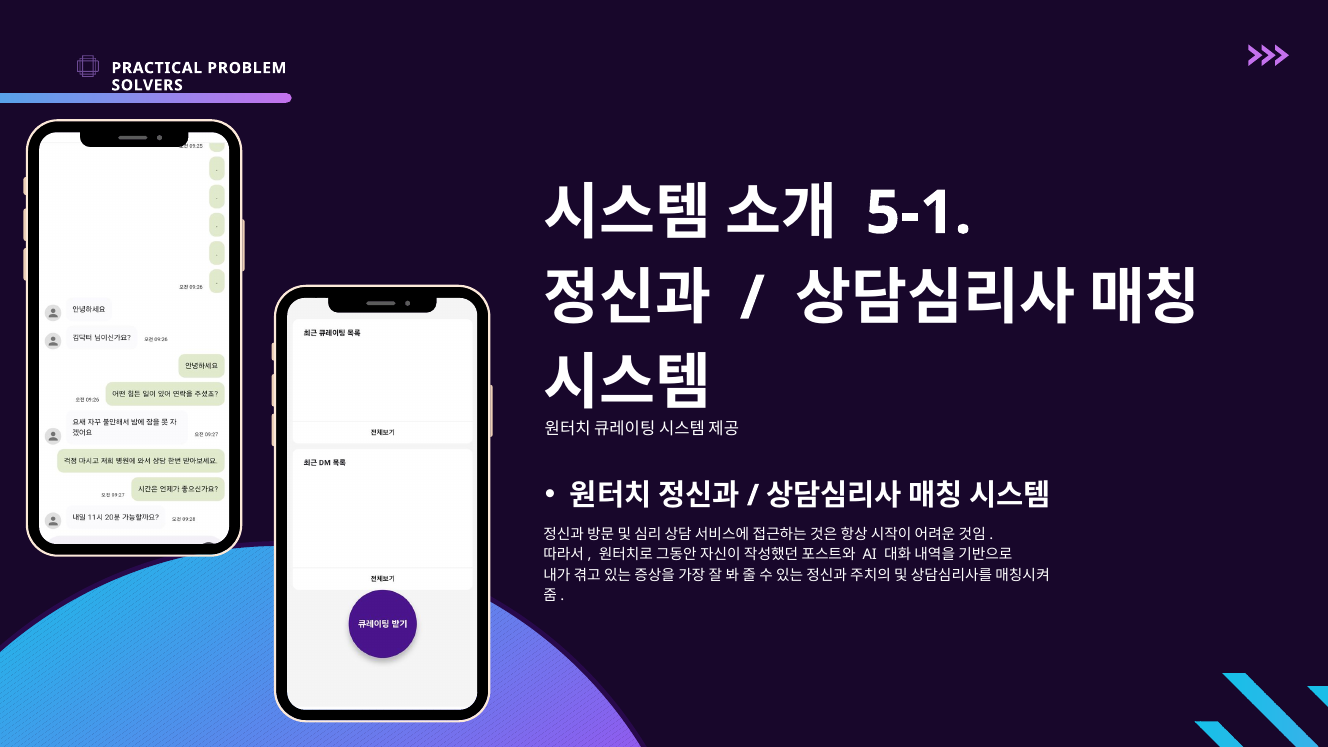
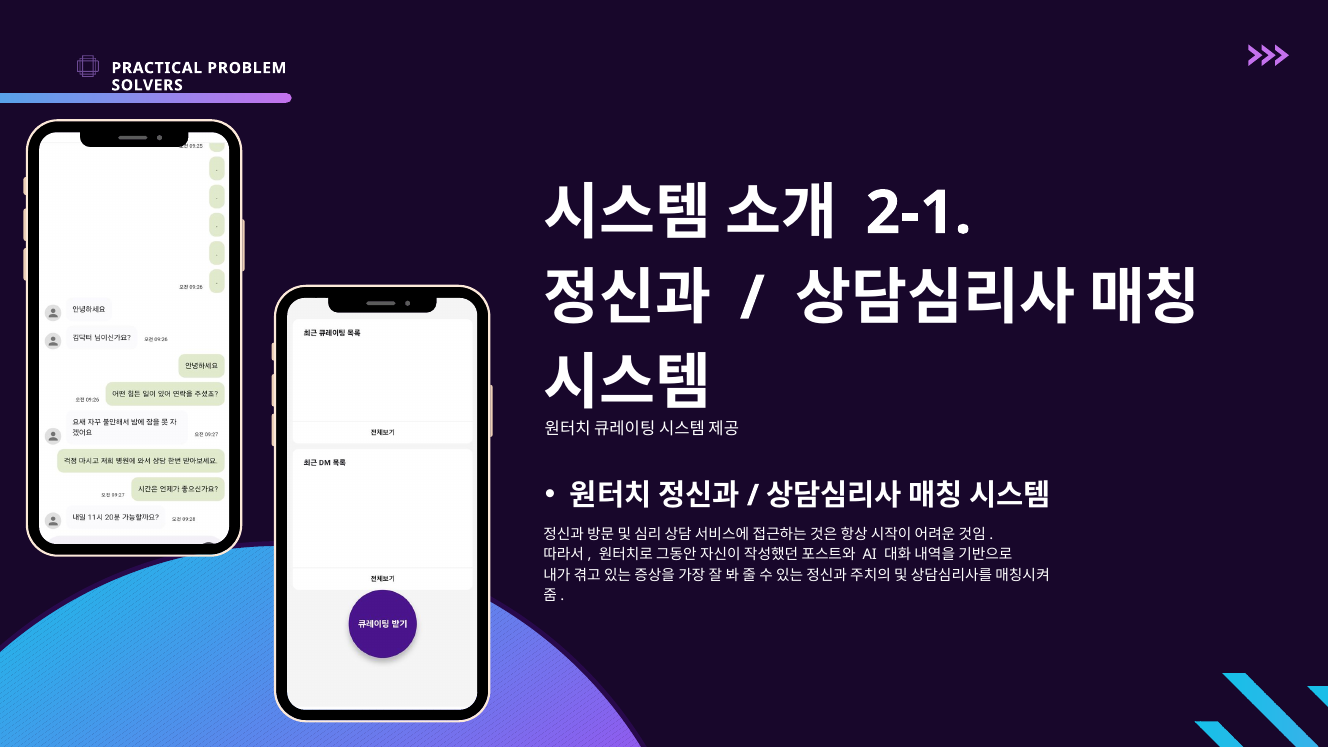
5-1: 5-1 -> 2-1
